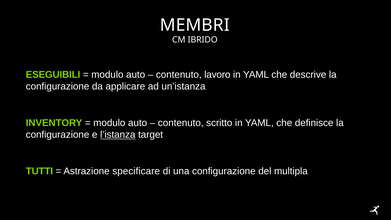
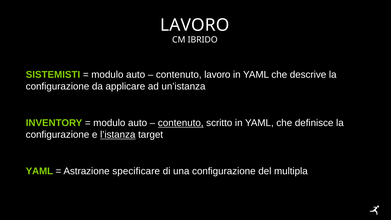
MEMBRI at (195, 25): MEMBRI -> LAVORO
ESEGUIBILI: ESEGUIBILI -> SISTEMISTI
contenuto at (181, 123) underline: none -> present
TUTTI at (39, 171): TUTTI -> YAML
